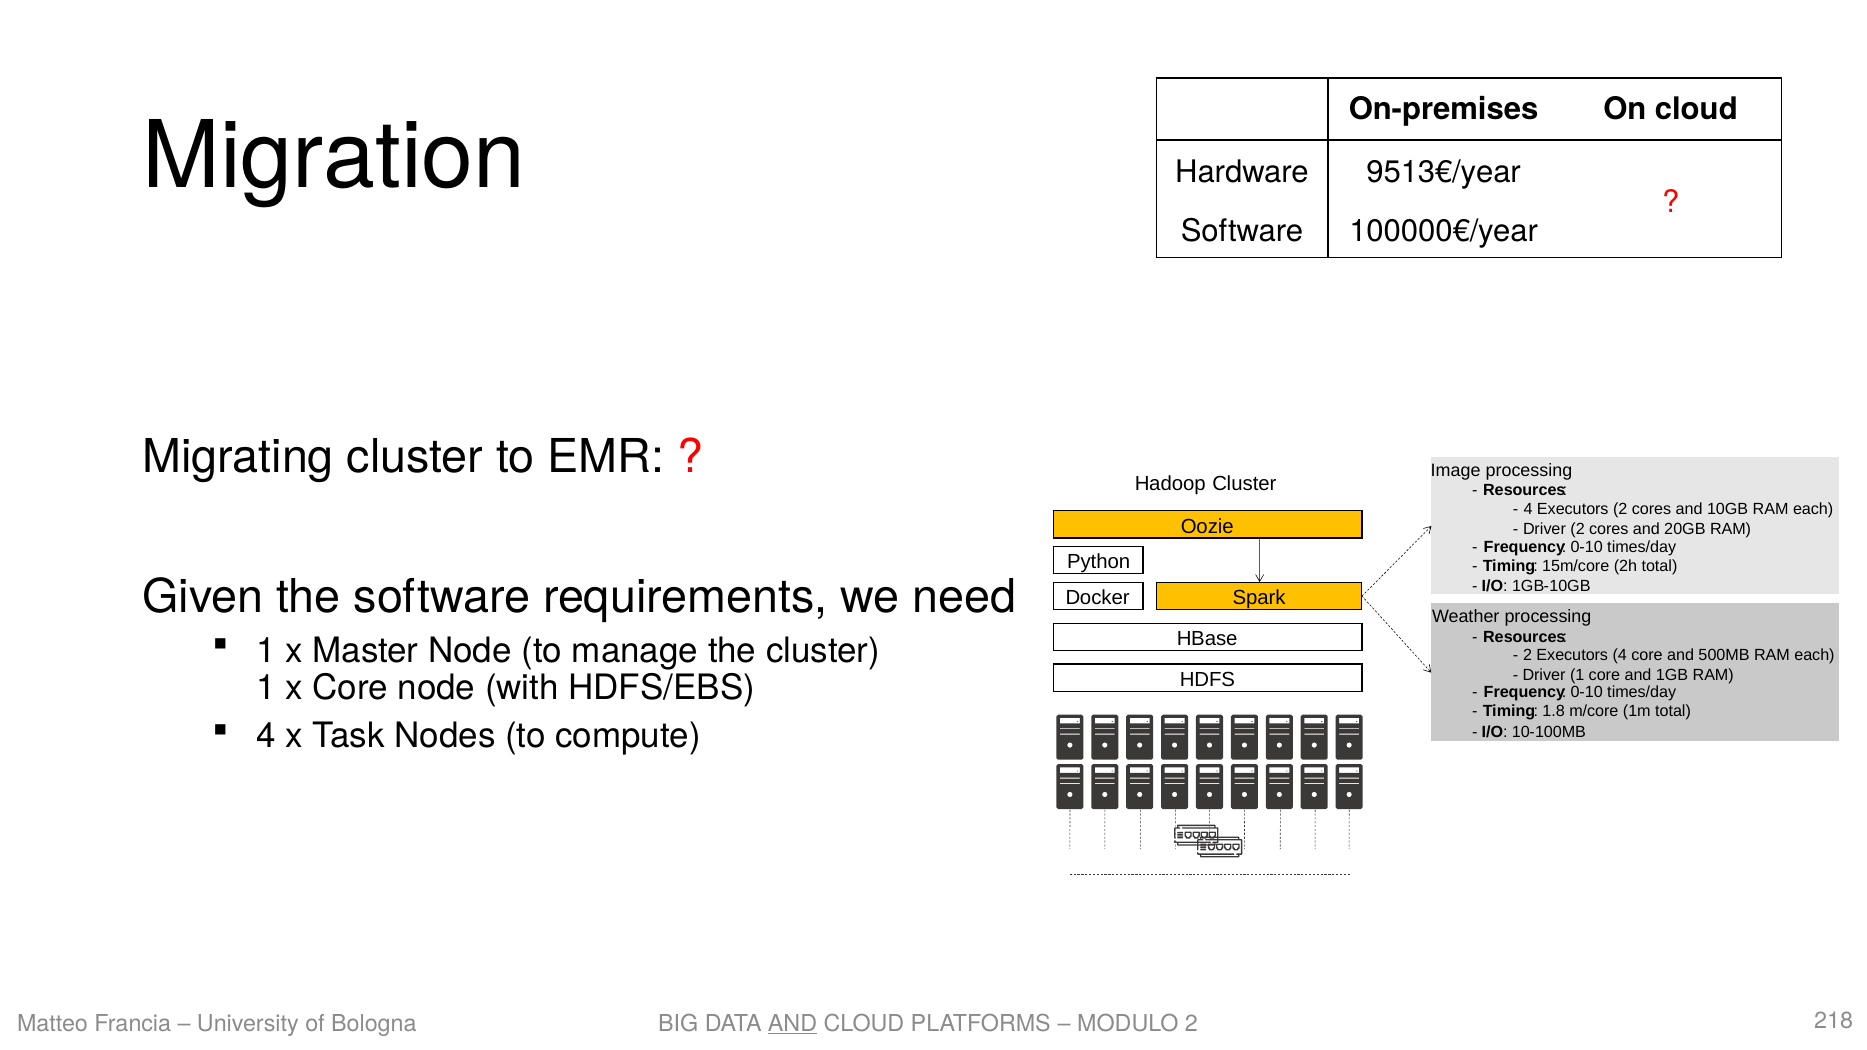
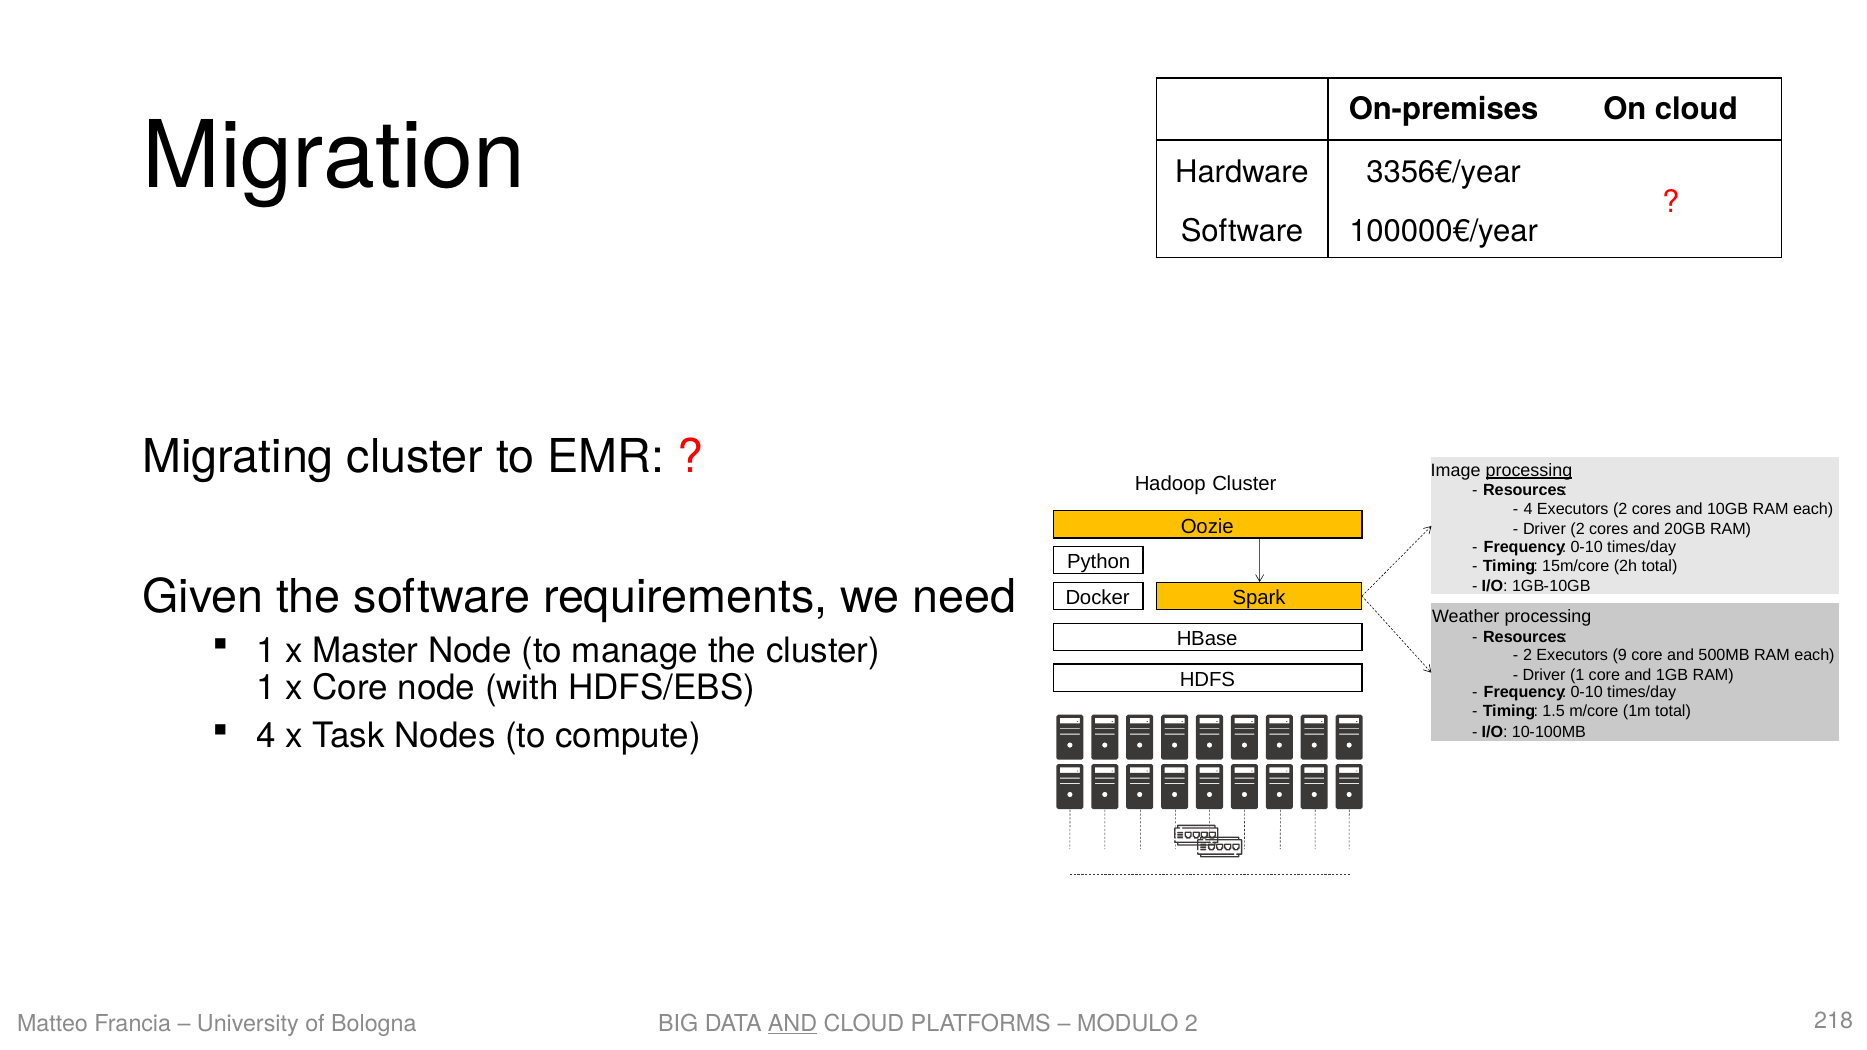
9513€/year: 9513€/year -> 3356€/year
processing at (1529, 470) underline: none -> present
Executors 4: 4 -> 9
1.8: 1.8 -> 1.5
